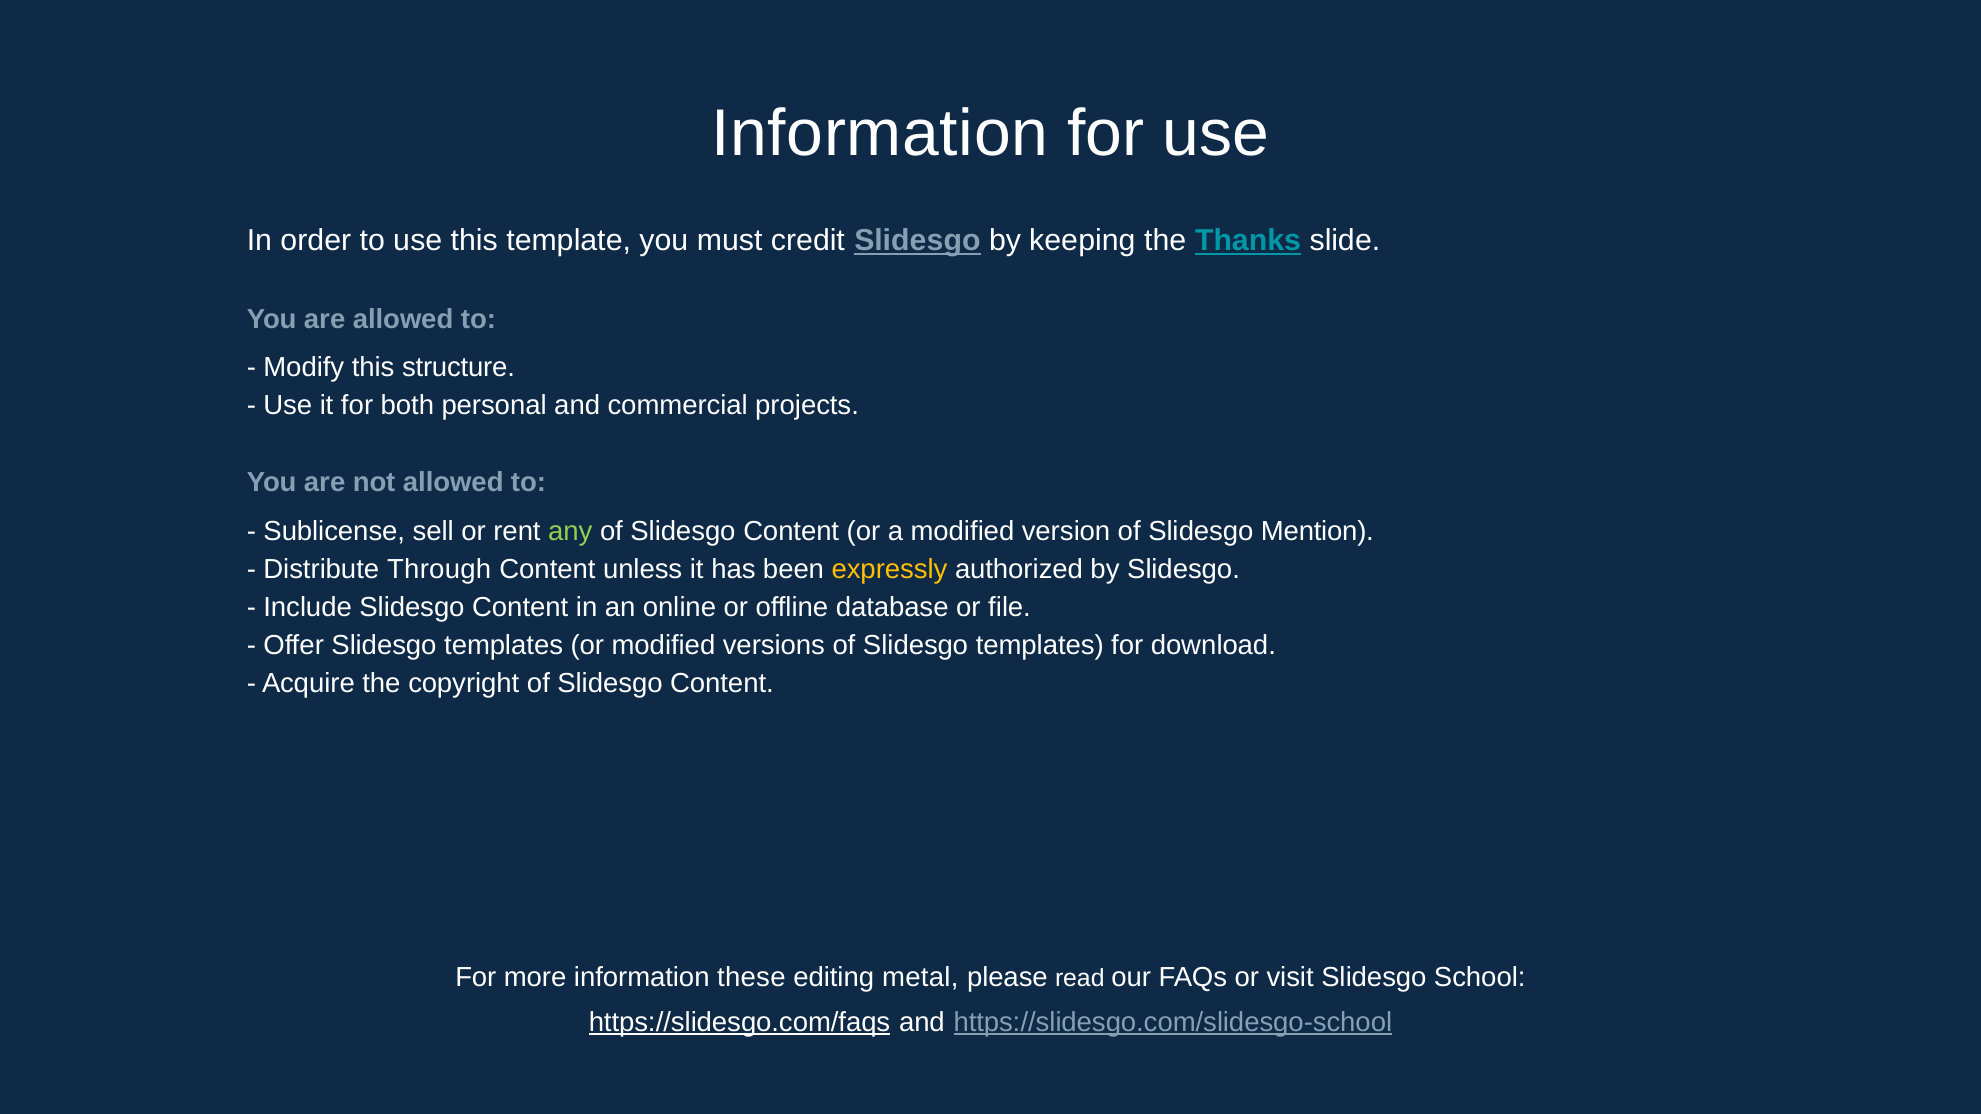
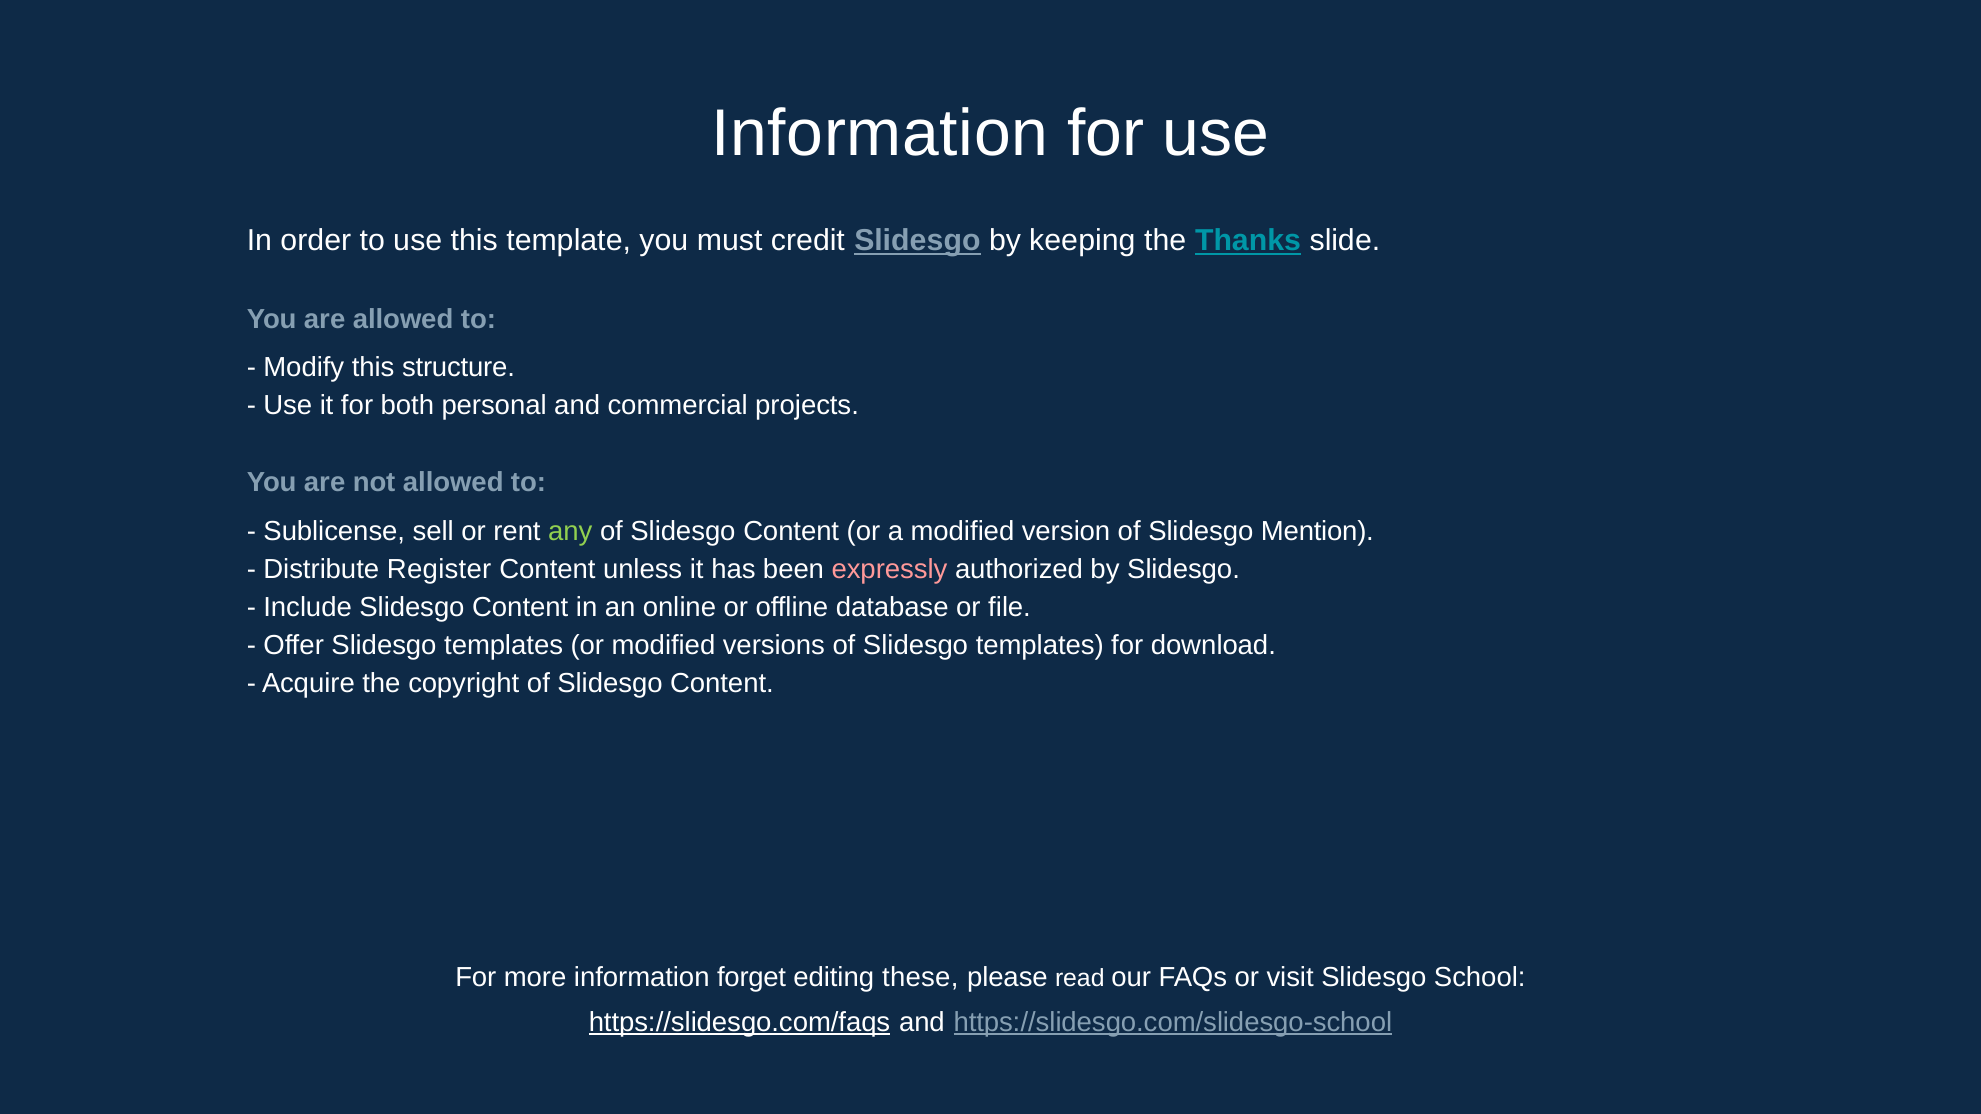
Through: Through -> Register
expressly colour: yellow -> pink
these: these -> forget
metal: metal -> these
